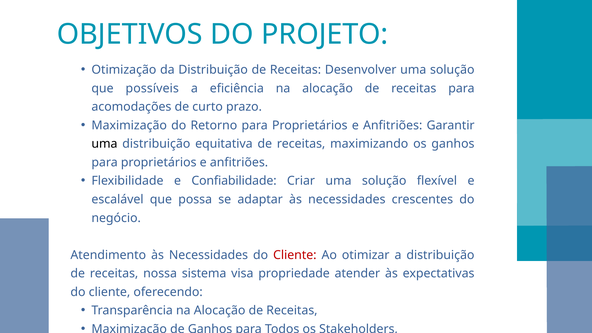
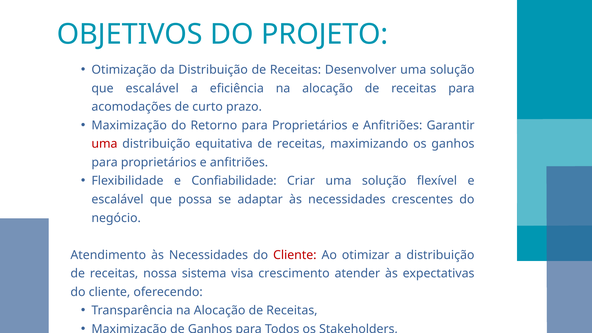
que possíveis: possíveis -> escalável
uma at (104, 144) colour: black -> red
propriedade: propriedade -> crescimento
